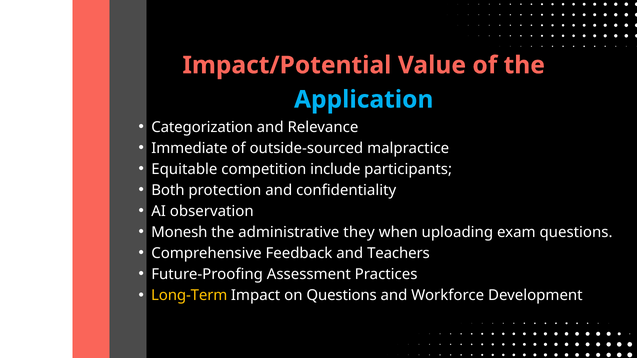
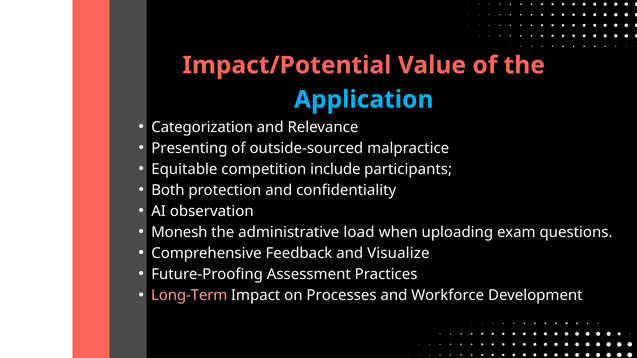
Immediate: Immediate -> Presenting
they: they -> load
Teachers: Teachers -> Visualize
Long-Term colour: yellow -> pink
on Questions: Questions -> Processes
